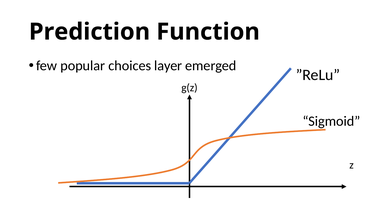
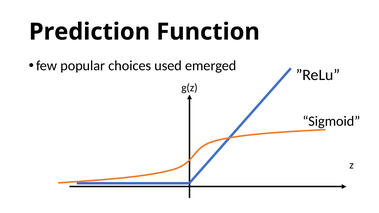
layer: layer -> used
